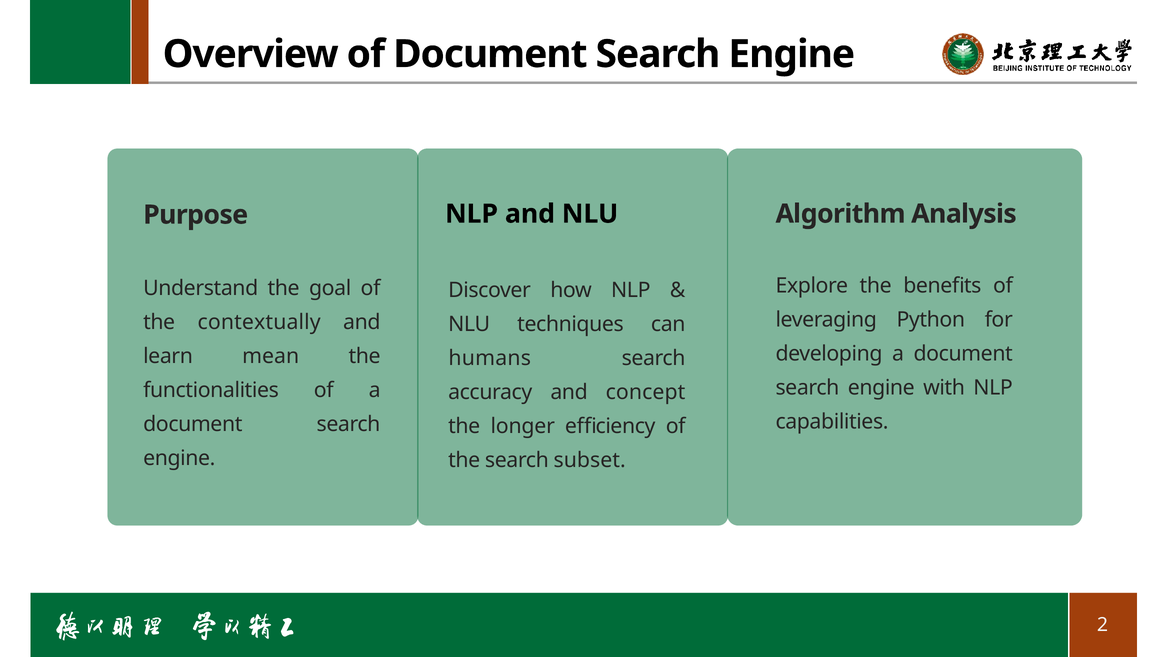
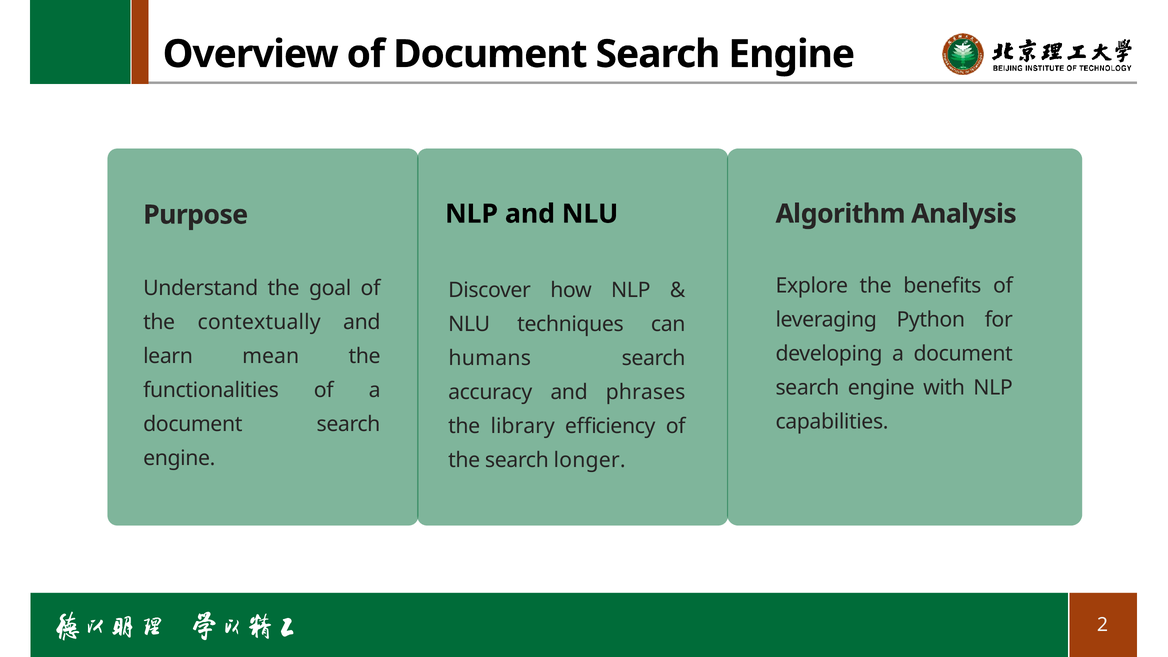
concept: concept -> phrases
longer: longer -> library
subset: subset -> longer
